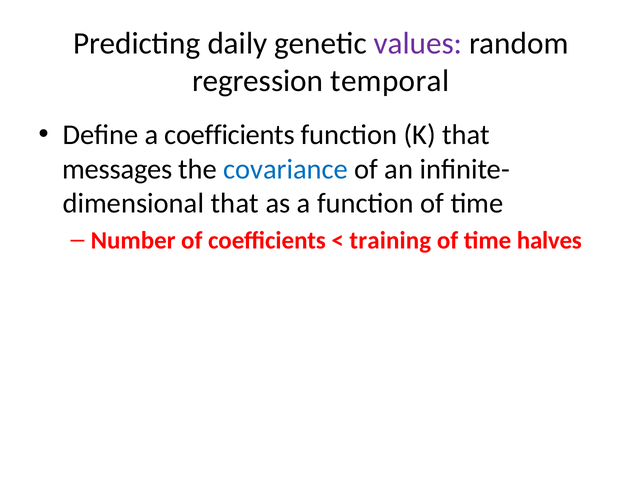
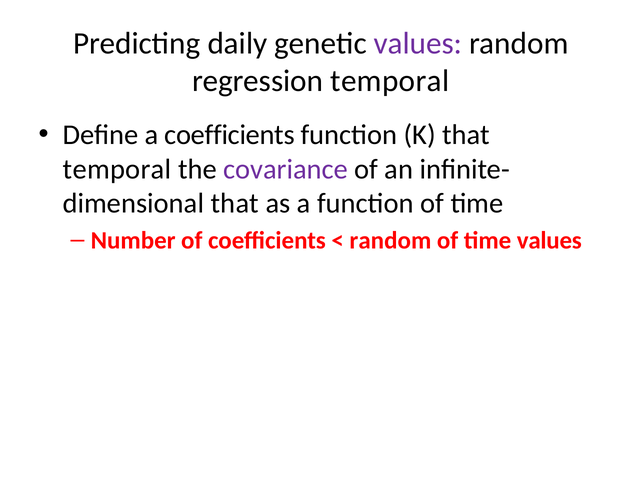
messages at (117, 169): messages -> temporal
covariance colour: blue -> purple
training at (390, 240): training -> random
time halves: halves -> values
